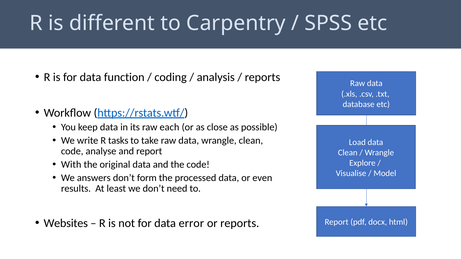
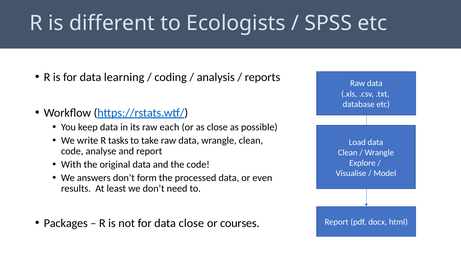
Carpentry: Carpentry -> Ecologists
function: function -> learning
Websites: Websites -> Packages
data error: error -> close
or reports: reports -> courses
